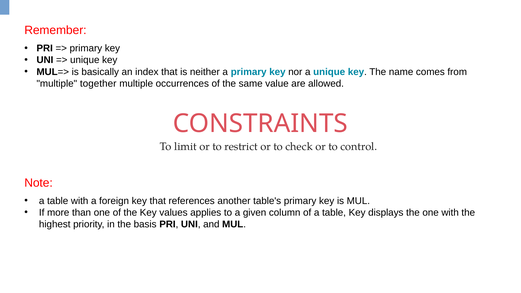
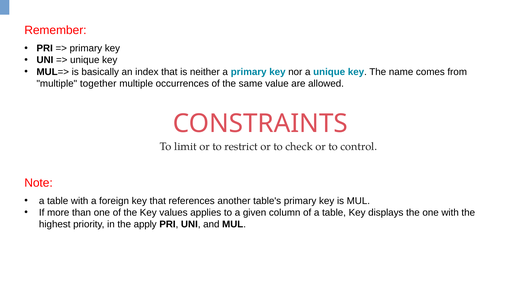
basis: basis -> apply
